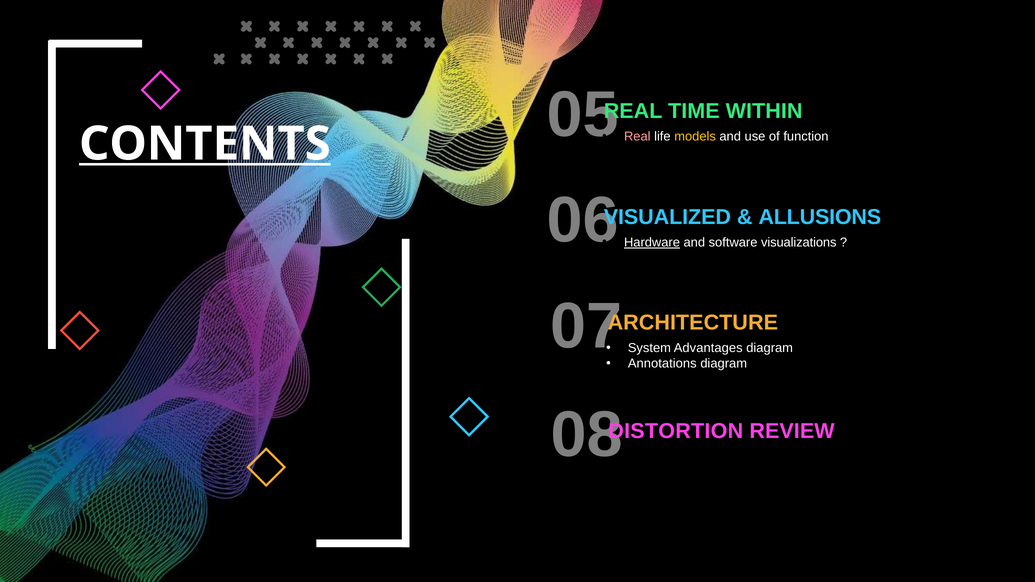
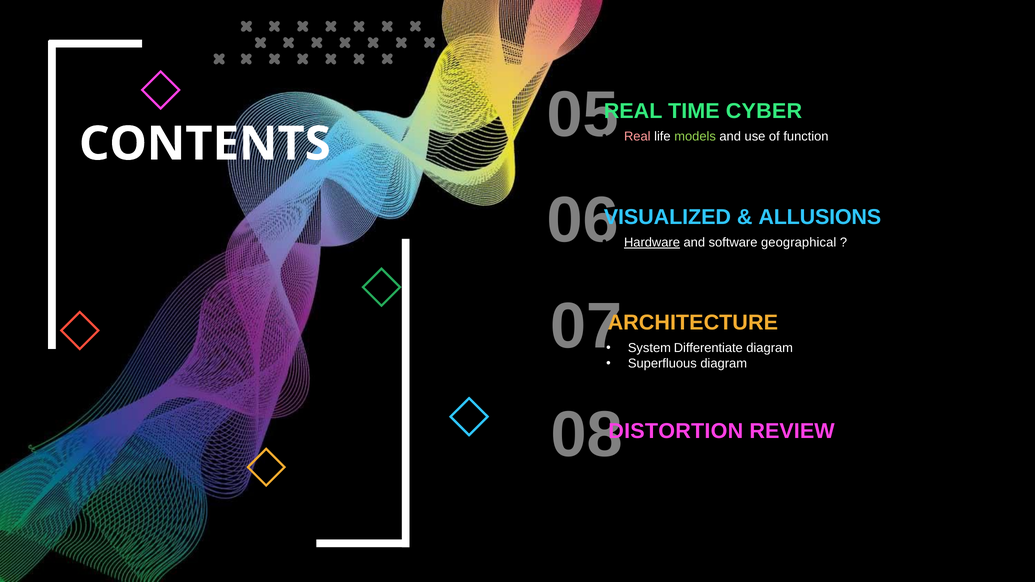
WITHIN: WITHIN -> CYBER
models colour: yellow -> light green
CONTENTS underline: present -> none
visualizations: visualizations -> geographical
Advantages: Advantages -> Differentiate
Annotations: Annotations -> Superfluous
